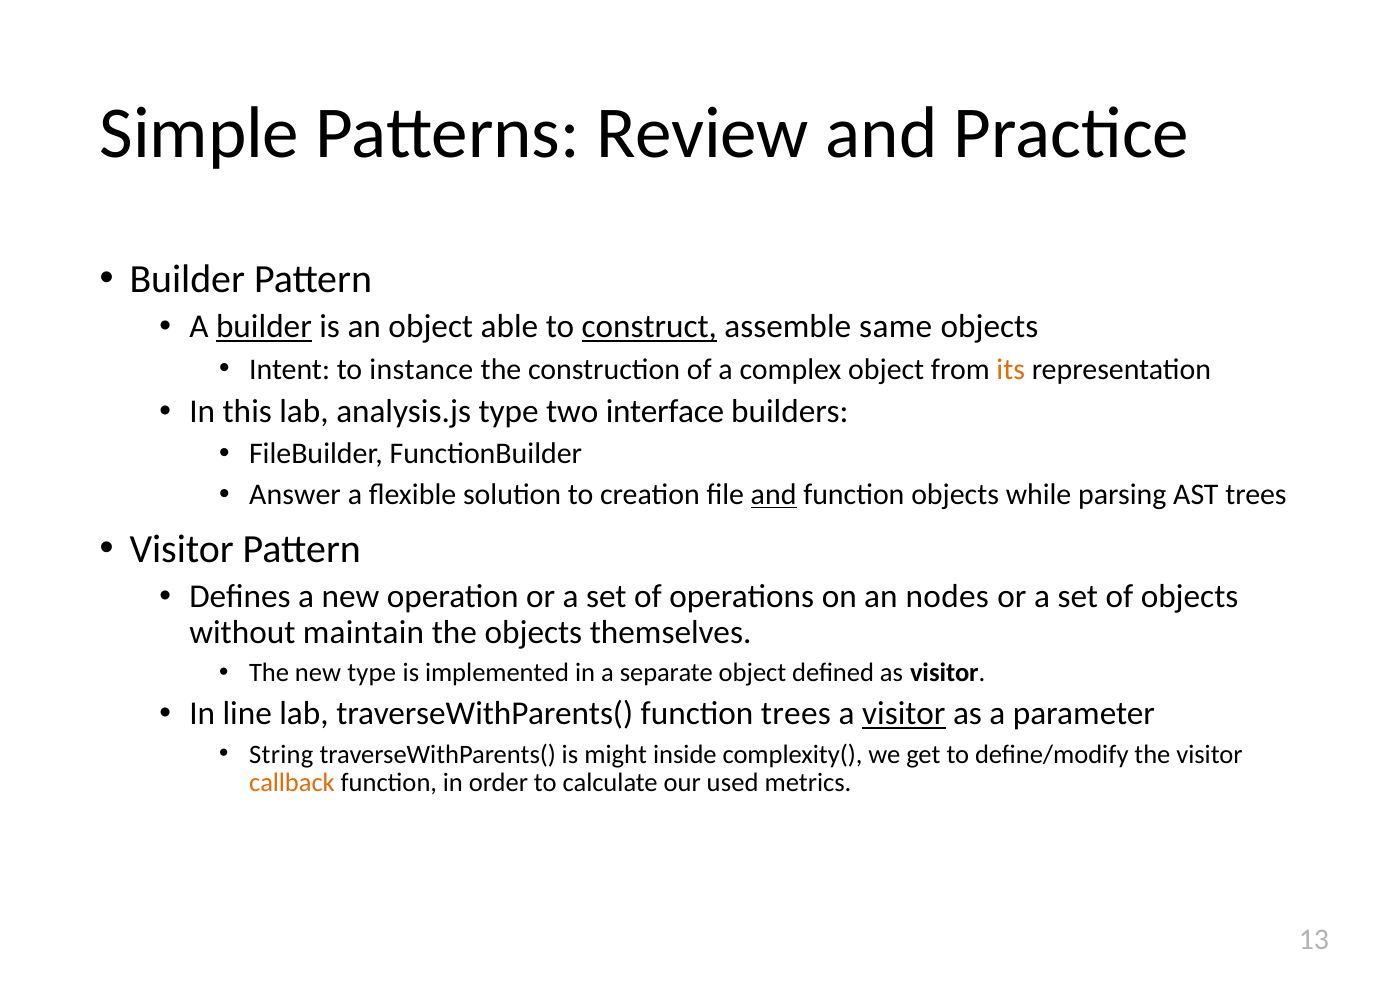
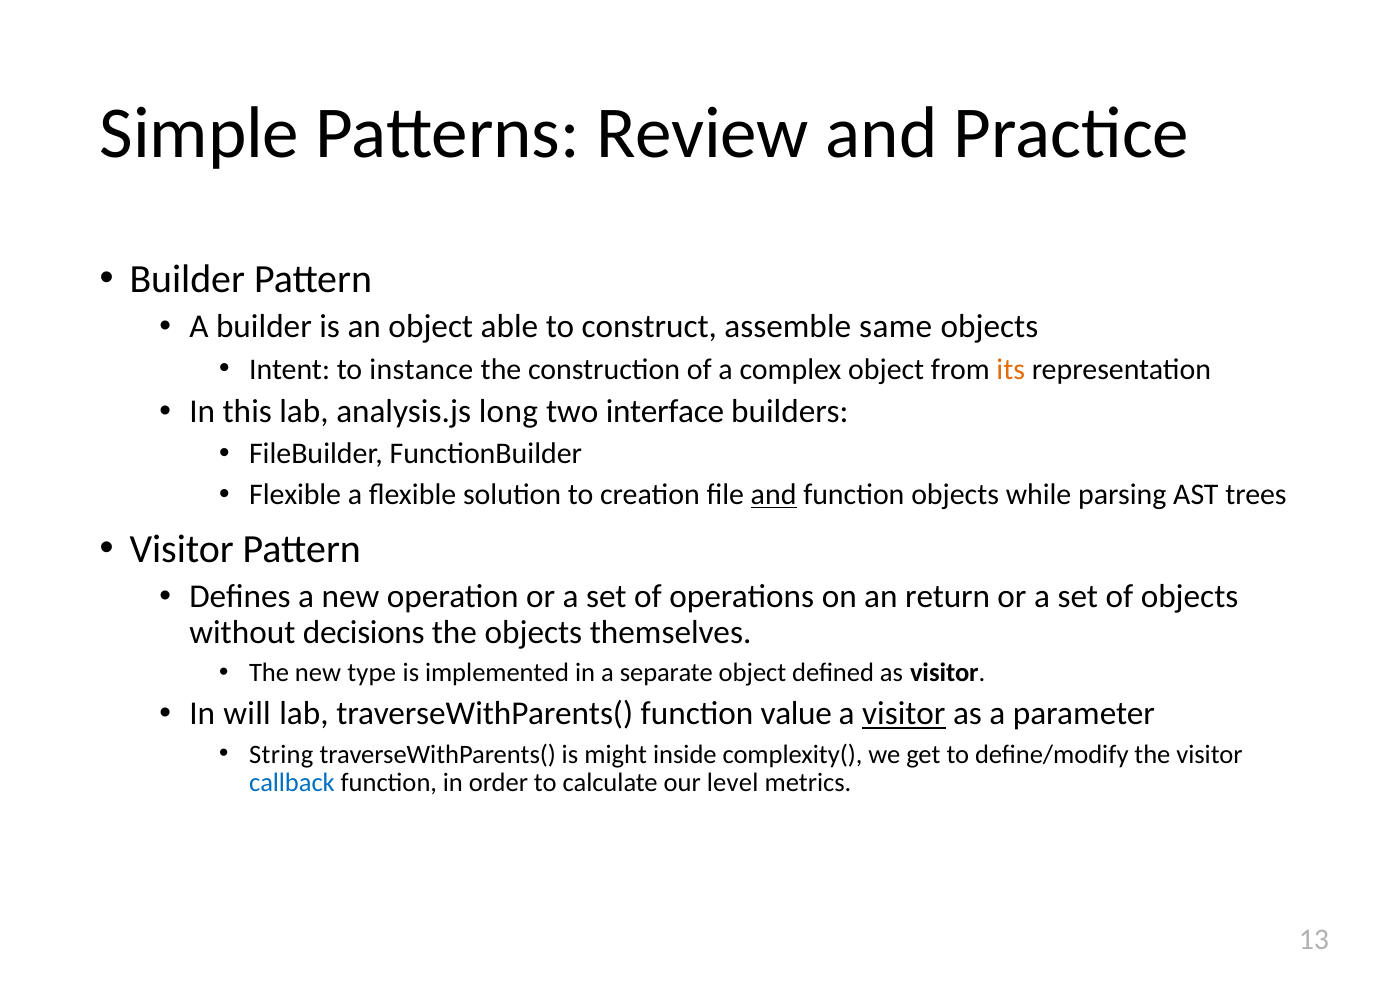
builder at (264, 327) underline: present -> none
construct underline: present -> none
analysis.js type: type -> long
Answer at (295, 494): Answer -> Flexible
nodes: nodes -> return
maintain: maintain -> decisions
line: line -> will
function trees: trees -> value
callback colour: orange -> blue
used: used -> level
